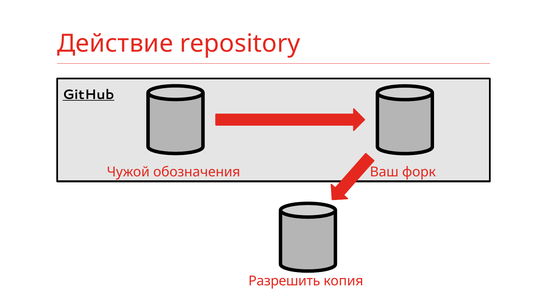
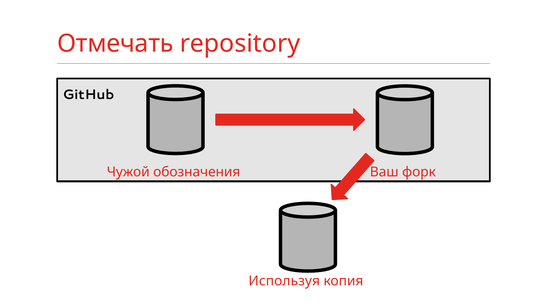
Действие: Действие -> Отмечать
GitHub underline: present -> none
Разрешить: Разрешить -> Используя
